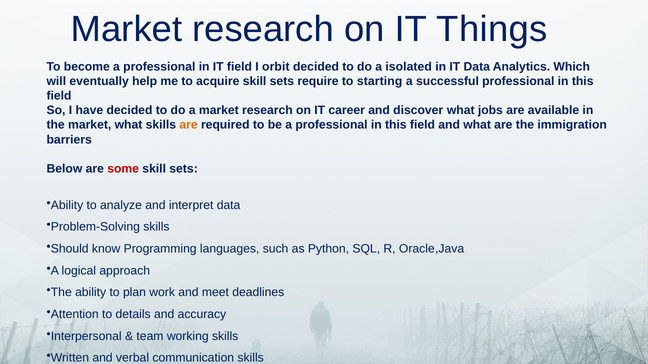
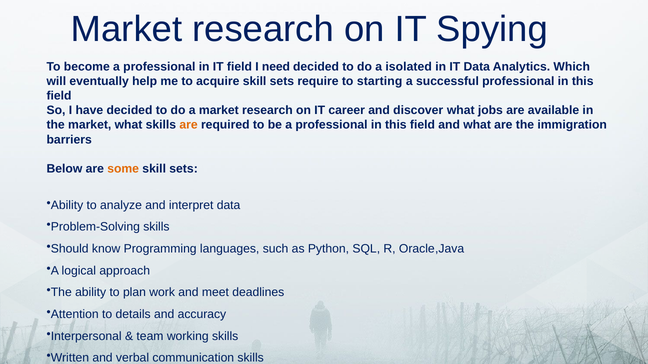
Things: Things -> Spying
orbit: orbit -> need
some colour: red -> orange
